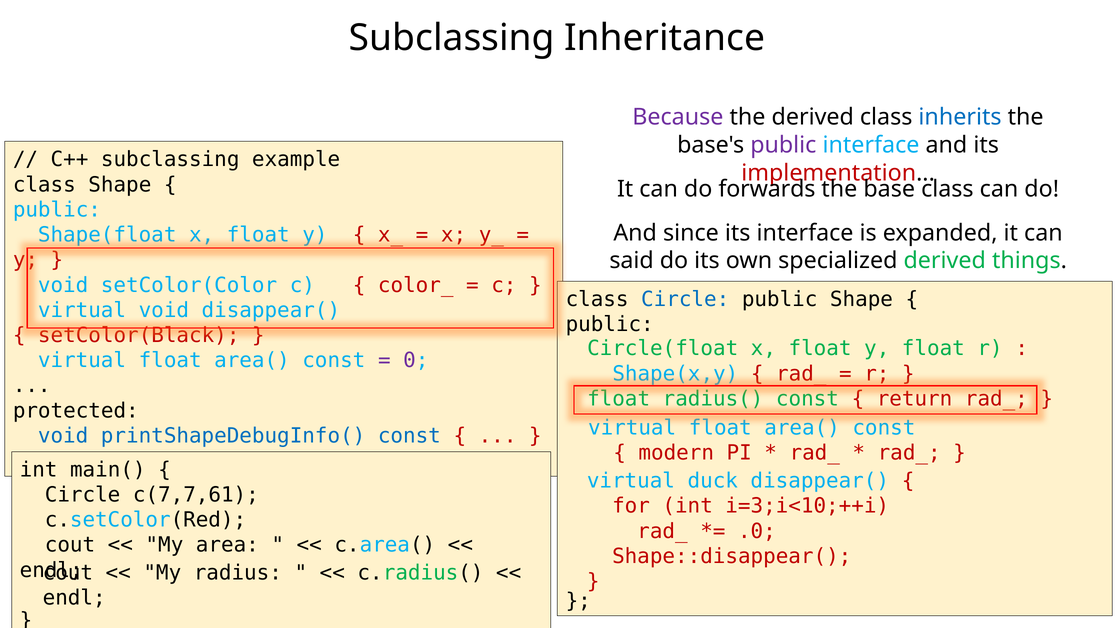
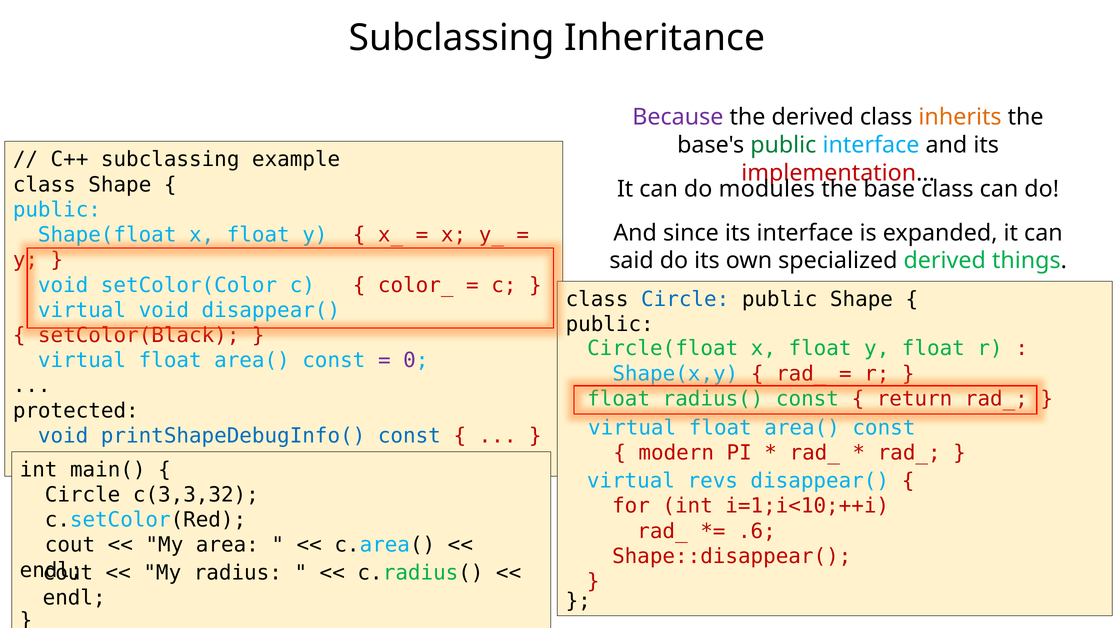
inherits colour: blue -> orange
public at (783, 145) colour: purple -> green
forwards: forwards -> modules
duck: duck -> revs
c(7,7,61: c(7,7,61 -> c(3,3,32
i=3;i<10;++i: i=3;i<10;++i -> i=1;i<10;++i
.0: .0 -> .6
